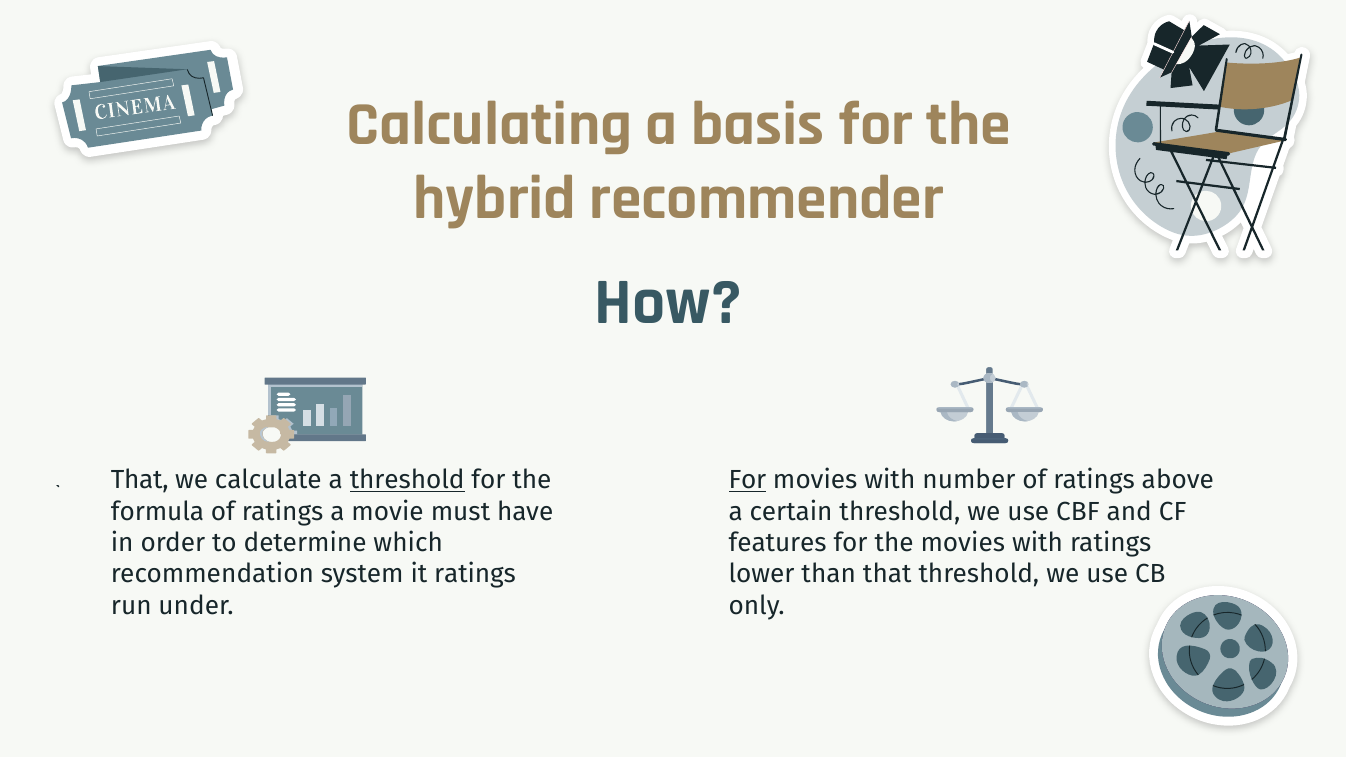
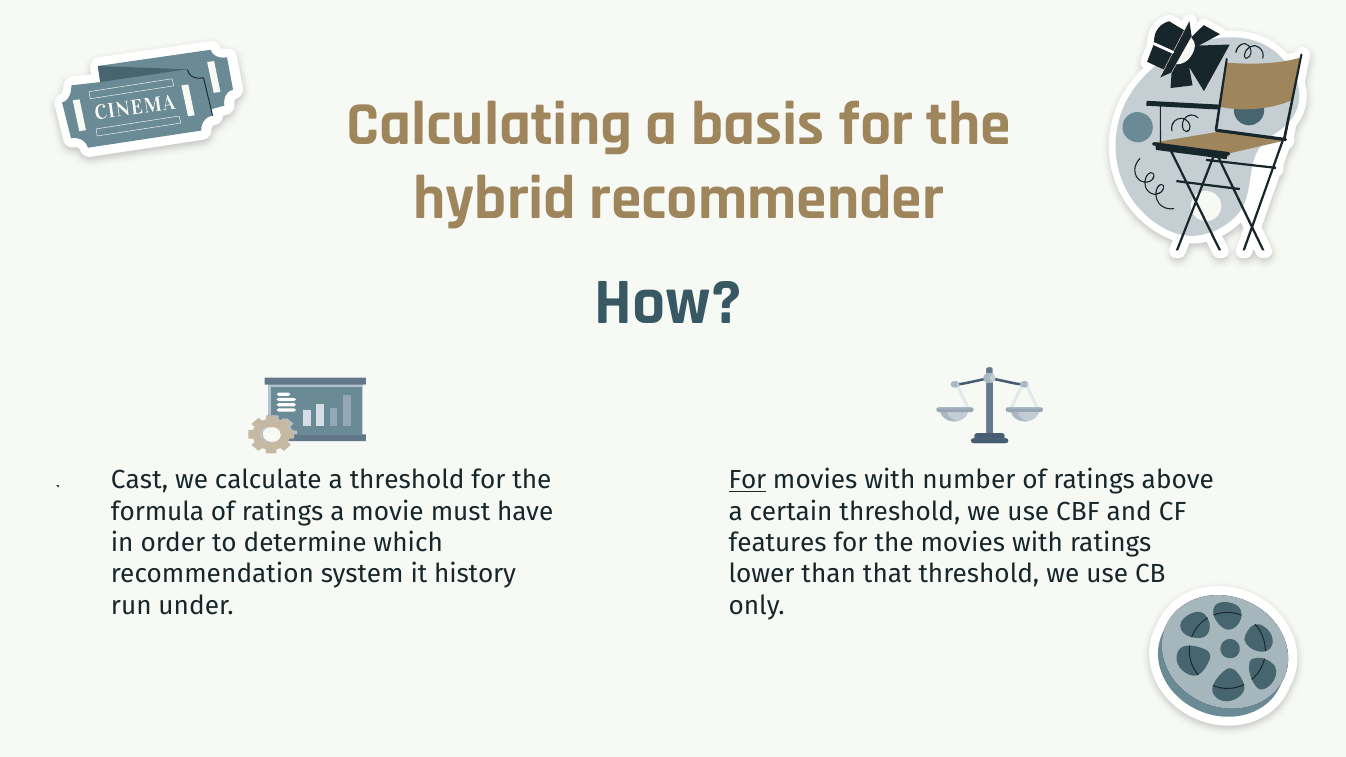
That at (140, 480): That -> Cast
threshold at (407, 480) underline: present -> none
it ratings: ratings -> history
